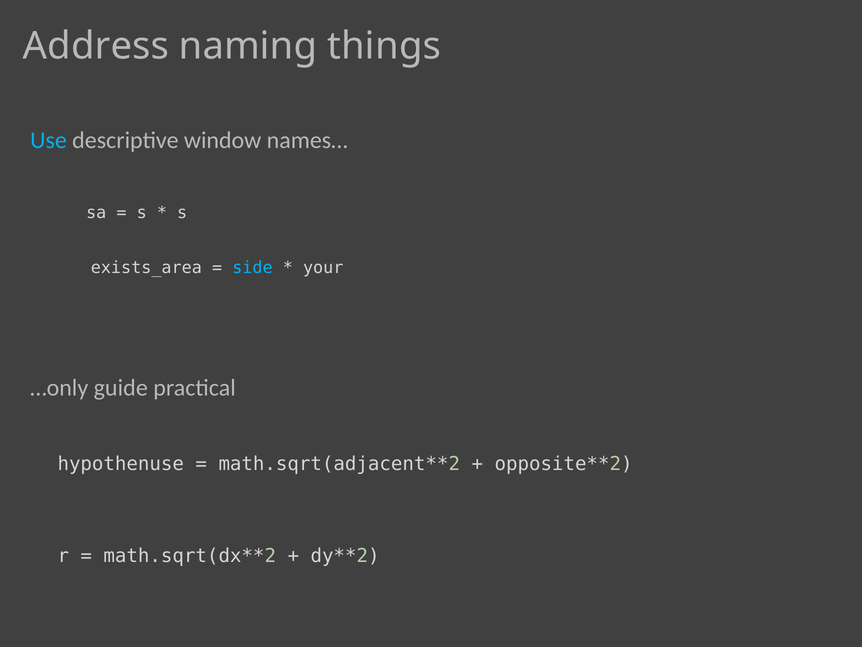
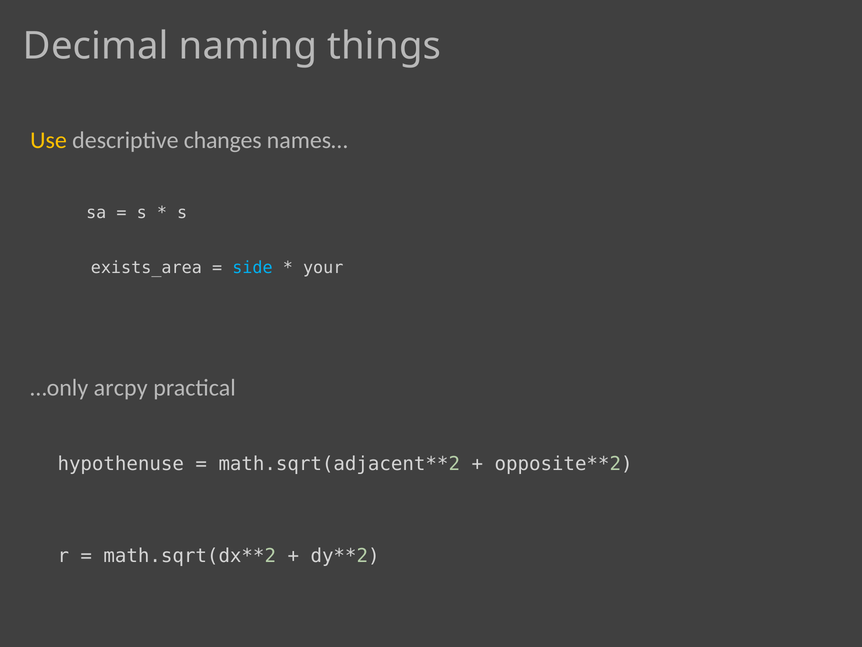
Address: Address -> Decimal
Use colour: light blue -> yellow
window: window -> changes
guide: guide -> arcpy
